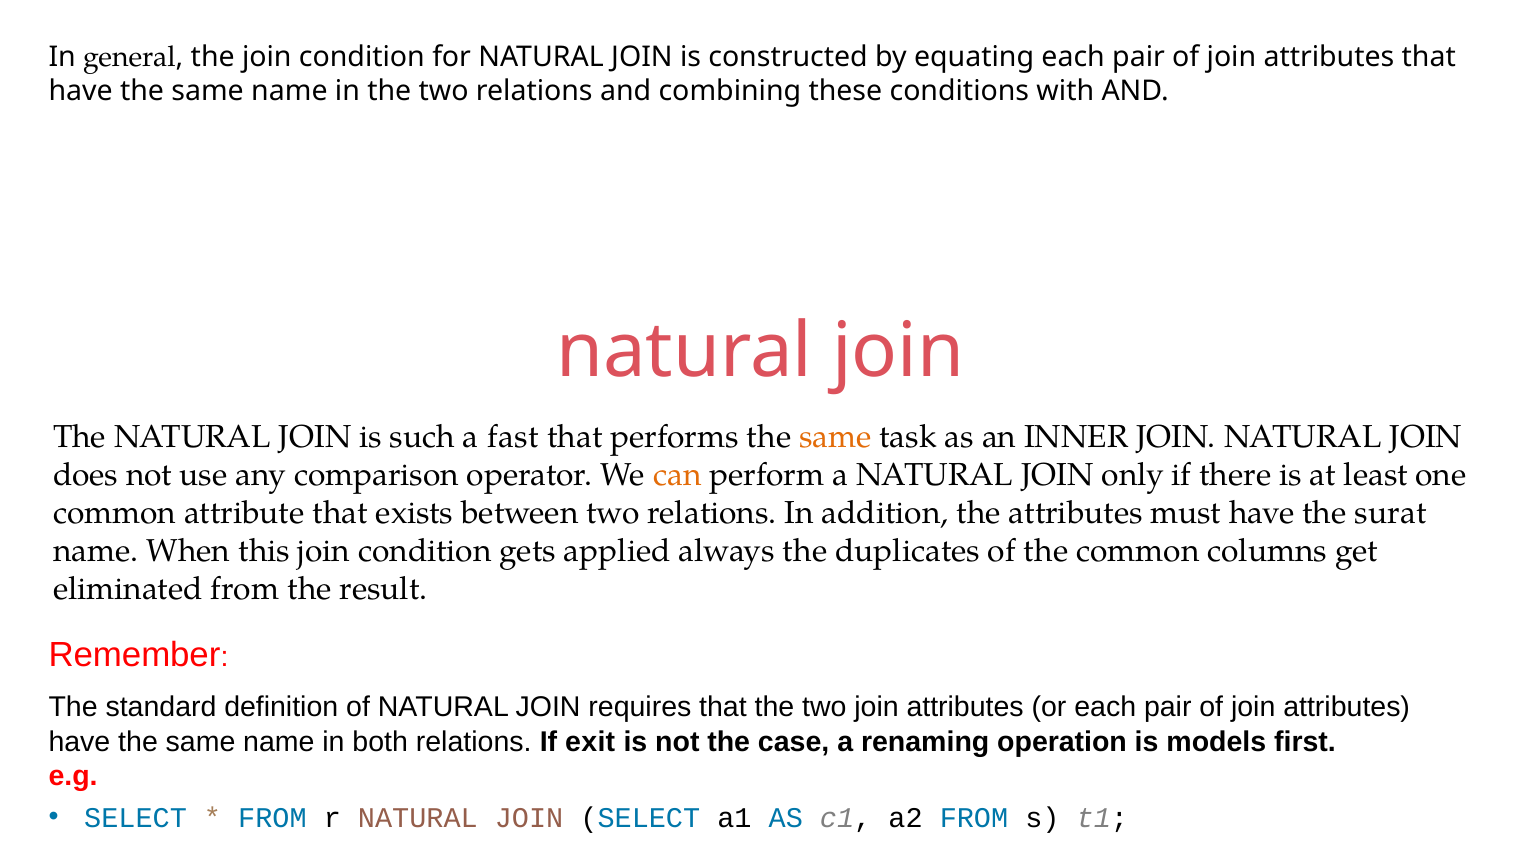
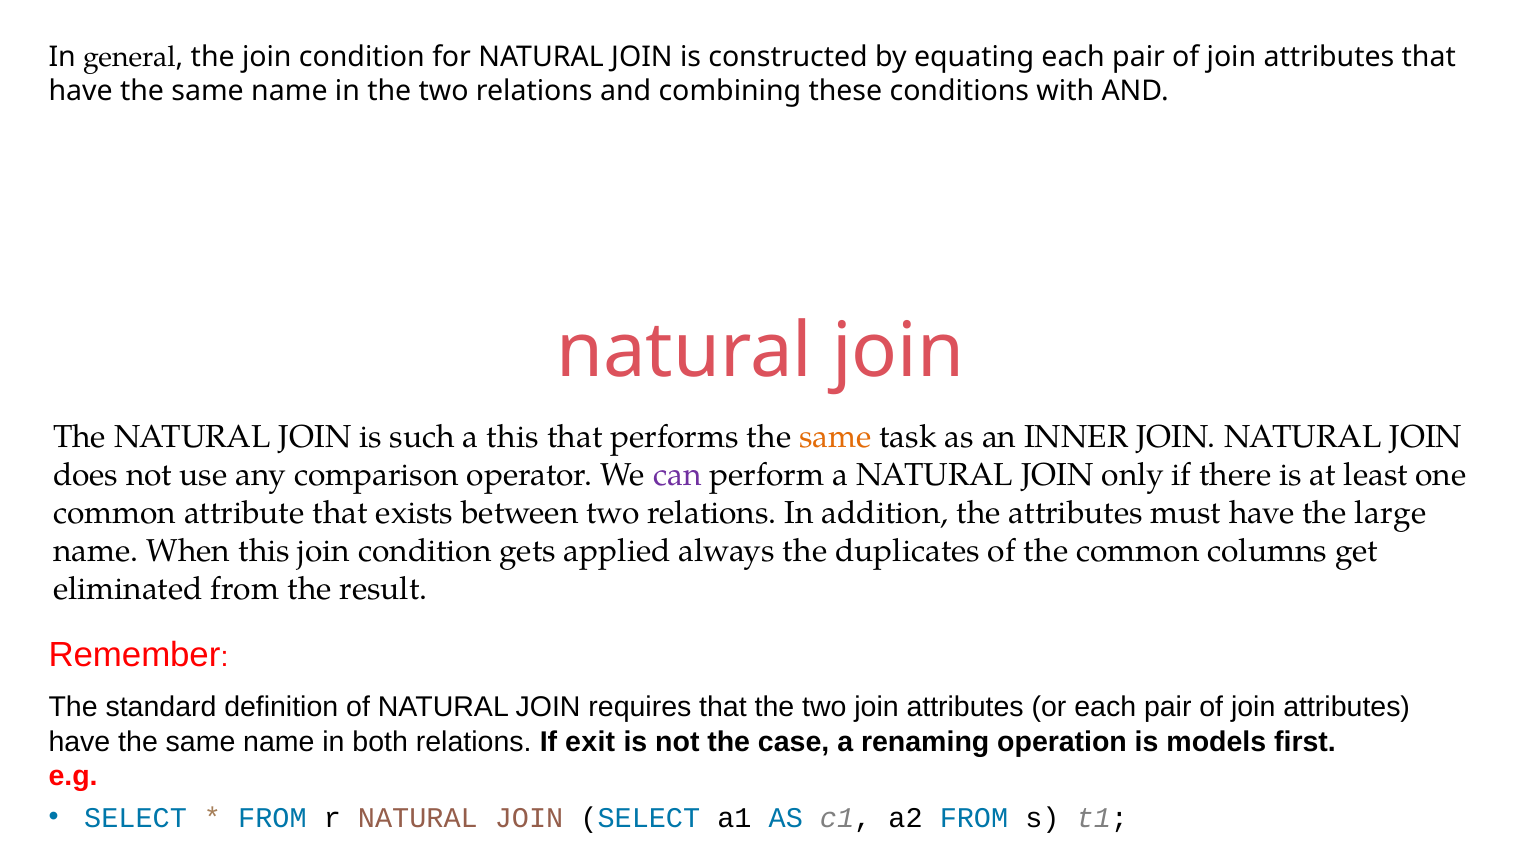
a fast: fast -> this
can colour: orange -> purple
surat: surat -> large
